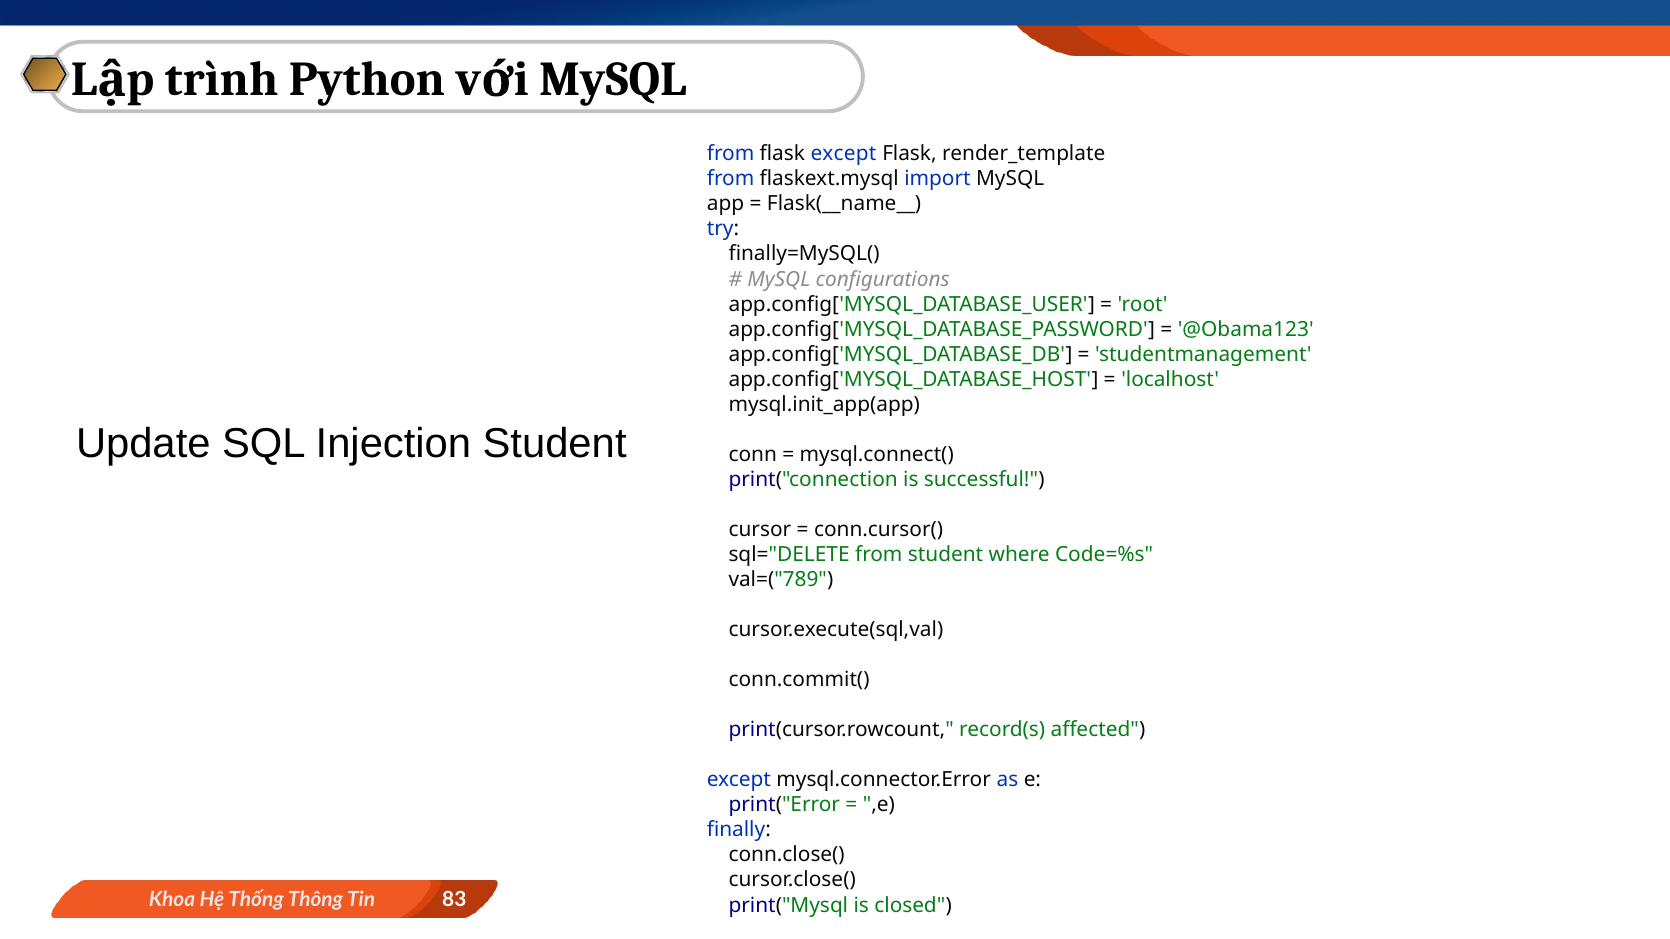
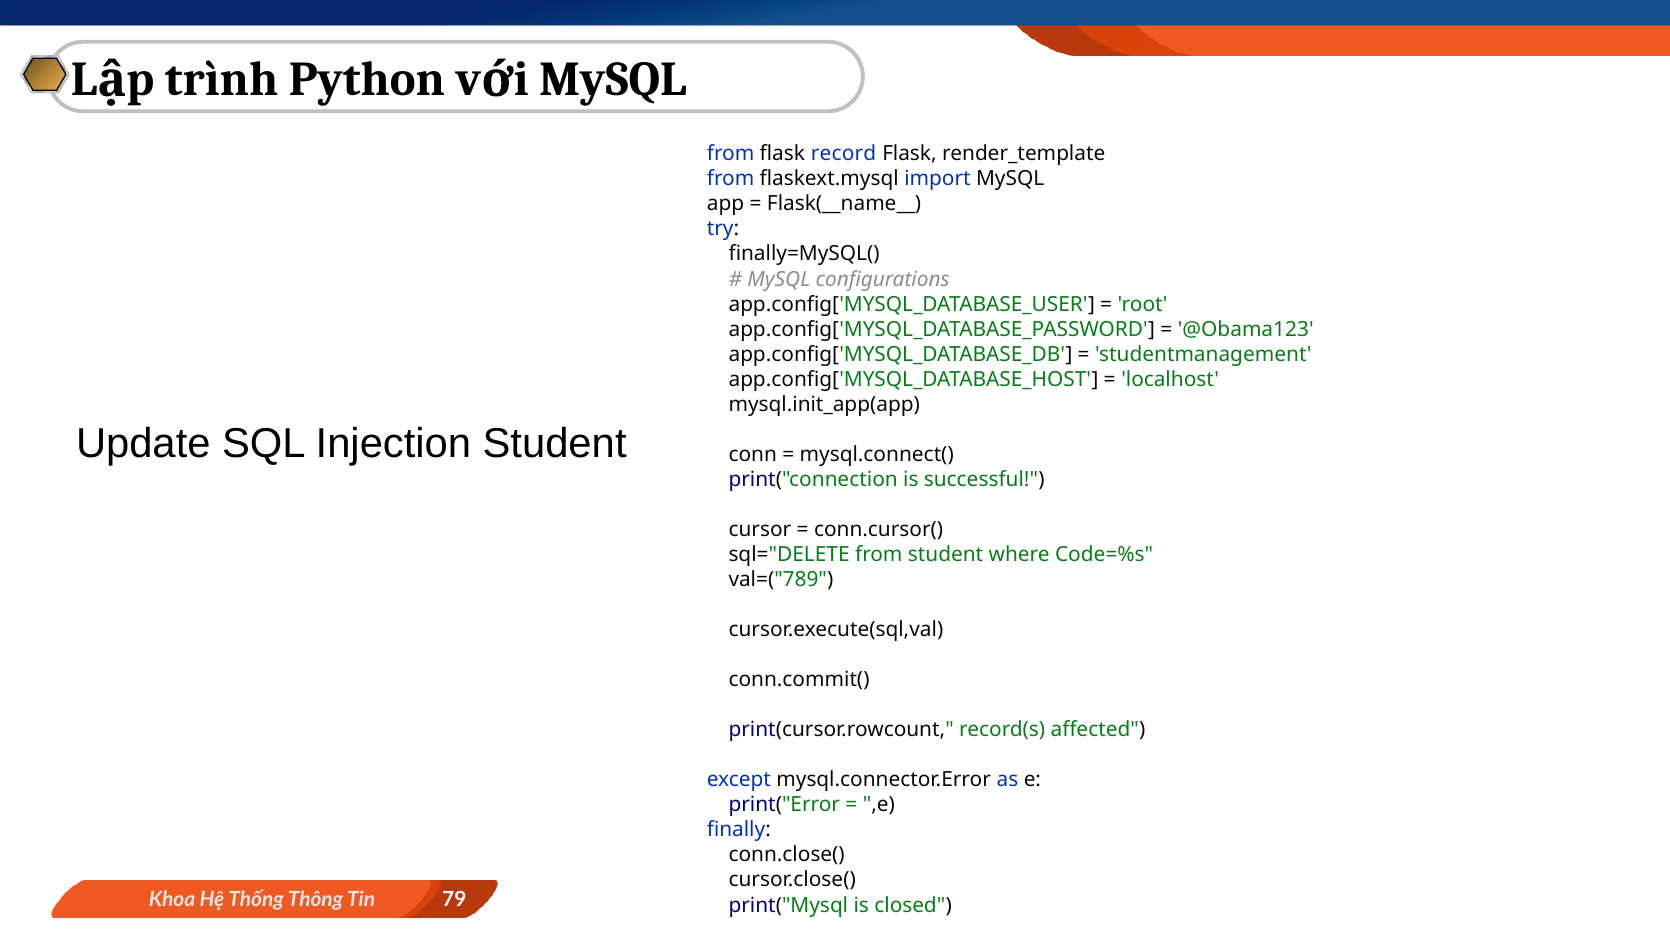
flask except: except -> record
83: 83 -> 79
